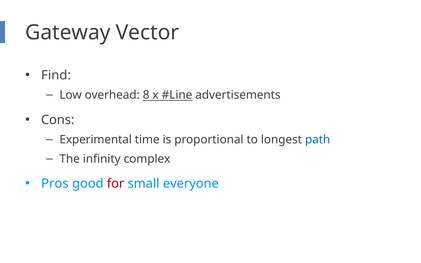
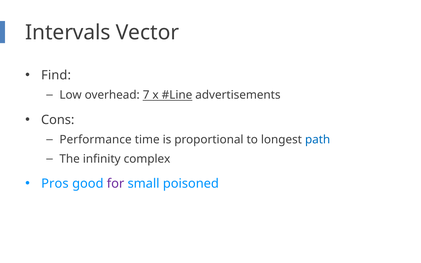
Gateway: Gateway -> Intervals
8: 8 -> 7
Experimental: Experimental -> Performance
for colour: red -> purple
everyone: everyone -> poisoned
